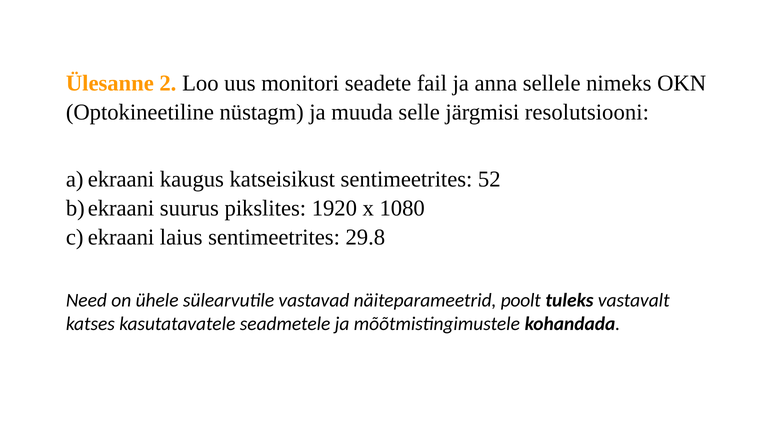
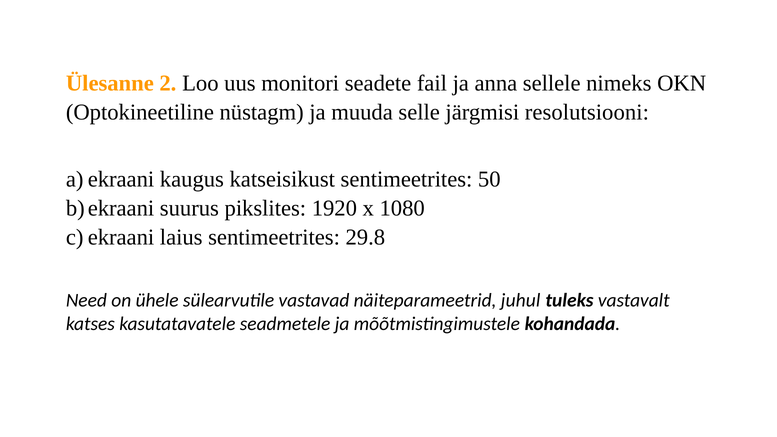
52: 52 -> 50
poolt: poolt -> juhul
